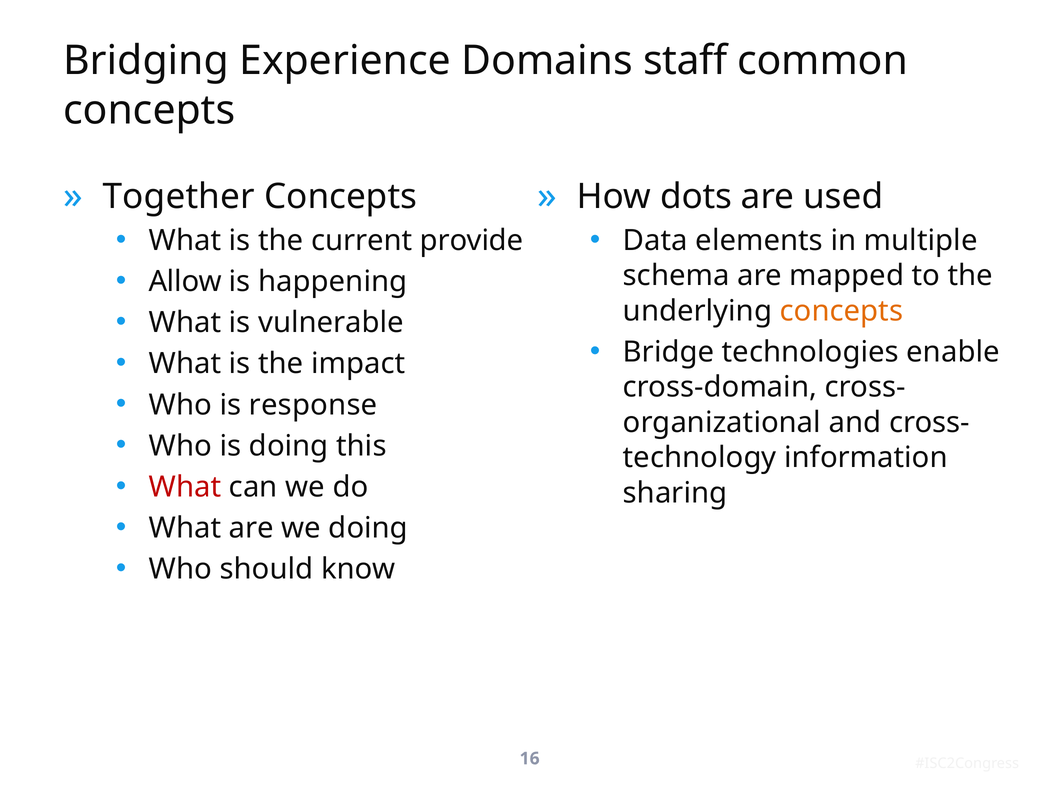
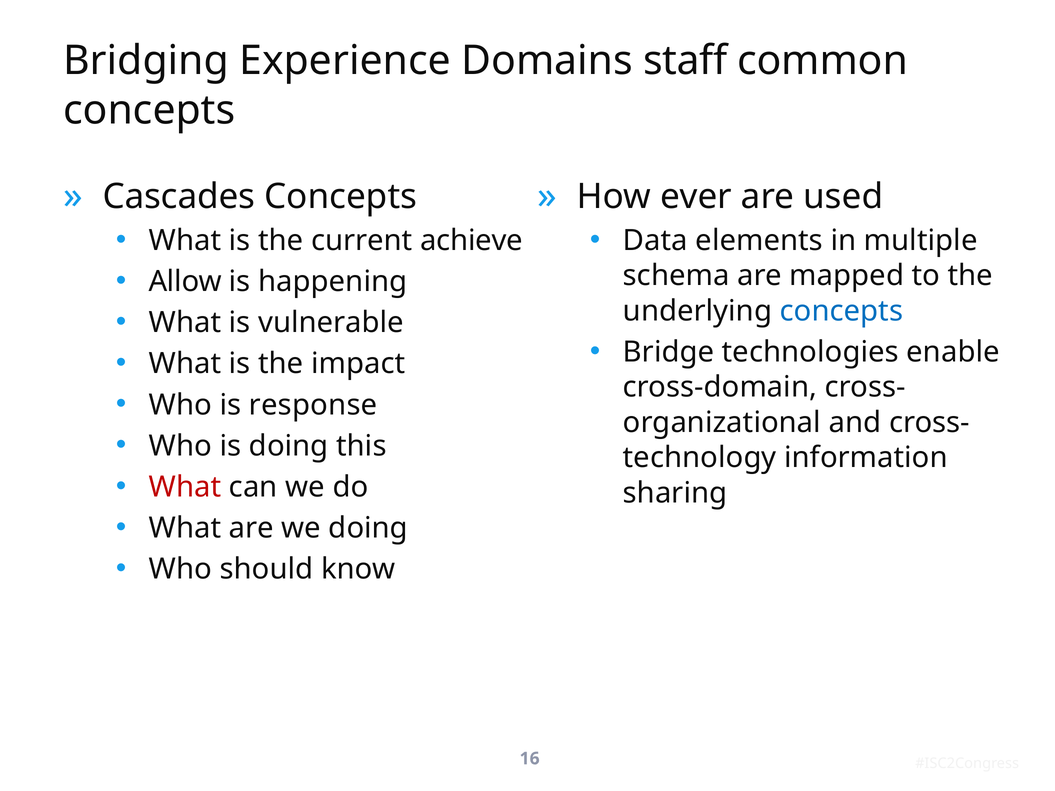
Together: Together -> Cascades
dots: dots -> ever
provide: provide -> achieve
concepts at (841, 311) colour: orange -> blue
